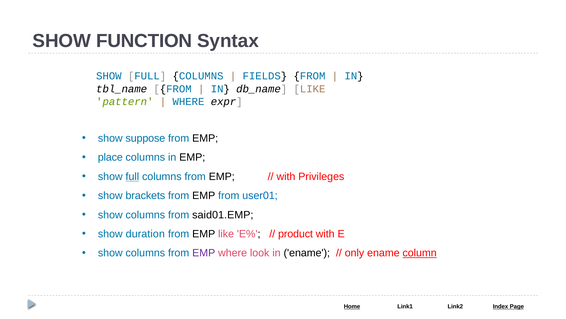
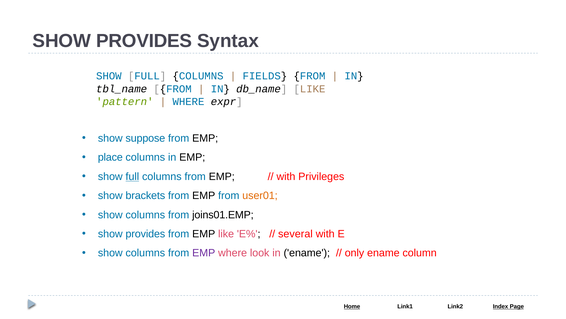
FUNCTION at (144, 41): FUNCTION -> PROVIDES
user01 colour: blue -> orange
said01.EMP: said01.EMP -> joins01.EMP
duration at (145, 234): duration -> provides
product: product -> several
column underline: present -> none
